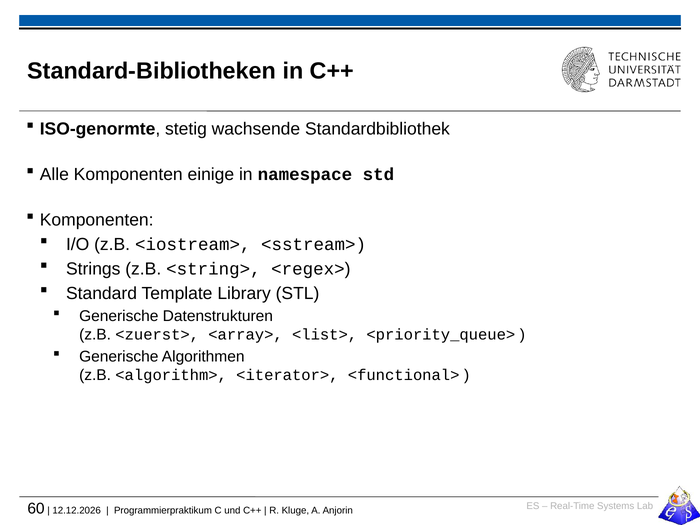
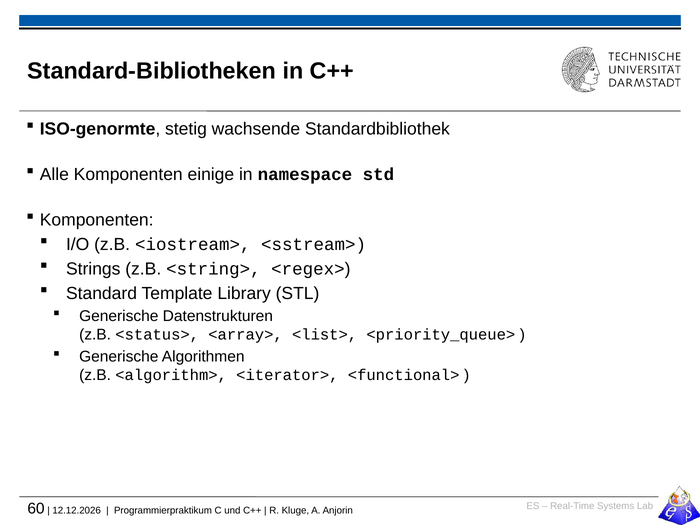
<zuerst>: <zuerst> -> <status>
